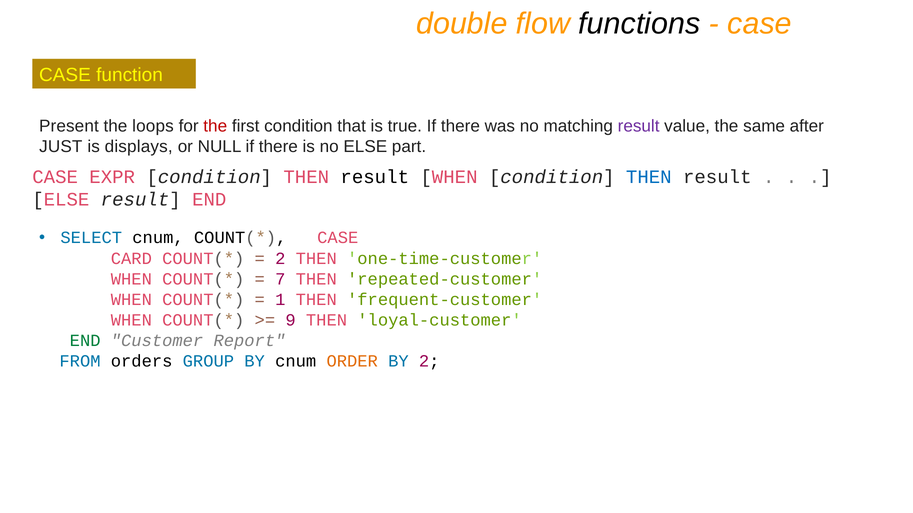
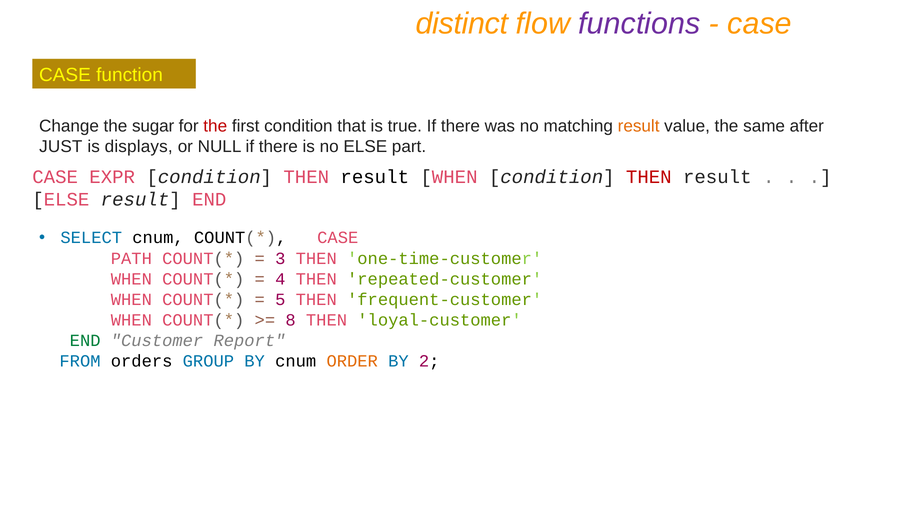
double: double -> distinct
functions colour: black -> purple
Present: Present -> Change
loops: loops -> sugar
result at (639, 126) colour: purple -> orange
THEN at (649, 177) colour: blue -> red
CARD: CARD -> PATH
2 at (280, 259): 2 -> 3
7: 7 -> 4
1: 1 -> 5
9: 9 -> 8
